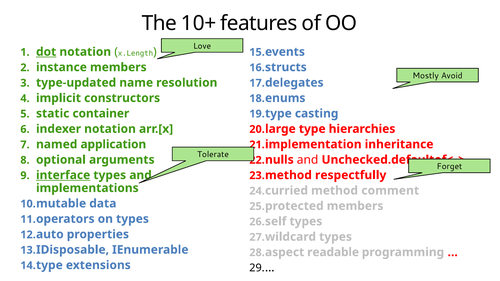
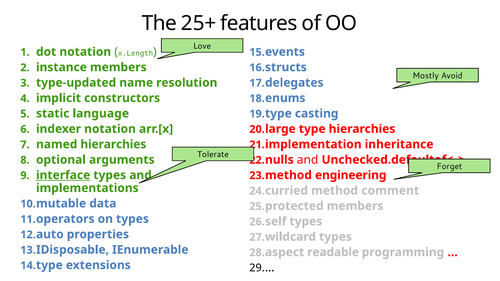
10+: 10+ -> 25+
dot underline: present -> none
container: container -> language
named application: application -> hierarchies
respectfully: respectfully -> engineering
